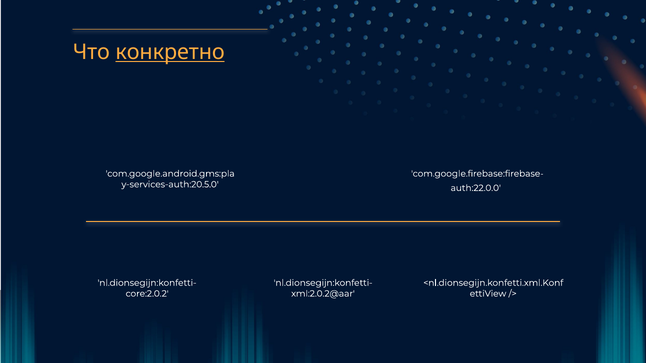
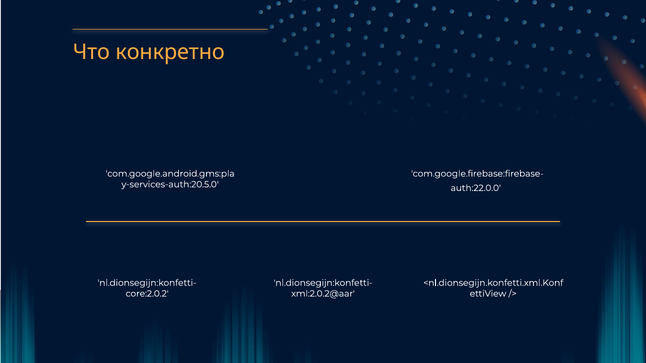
конкретно underline: present -> none
